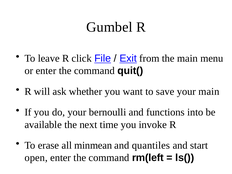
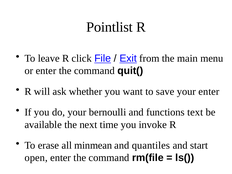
Gumbel: Gumbel -> Pointlist
your main: main -> enter
into: into -> text
rm(left: rm(left -> rm(file
